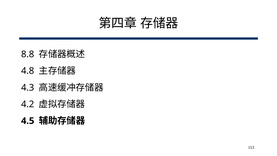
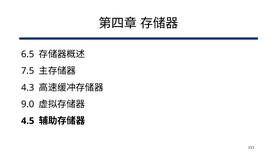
8.8: 8.8 -> 6.5
4.8: 4.8 -> 7.5
4.2: 4.2 -> 9.0
